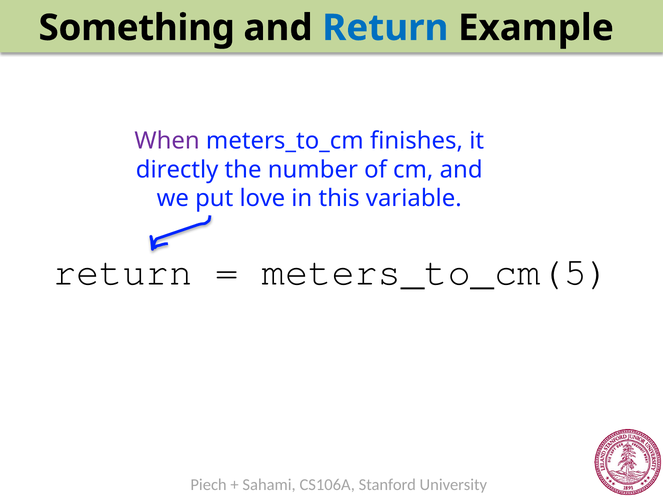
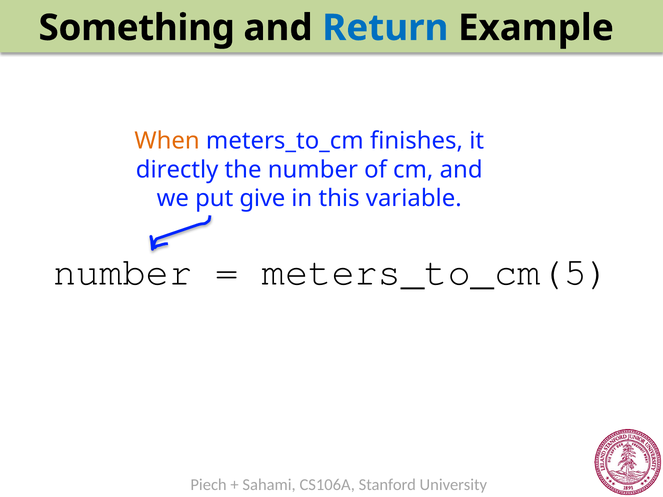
When colour: purple -> orange
love: love -> give
return at (123, 272): return -> number
